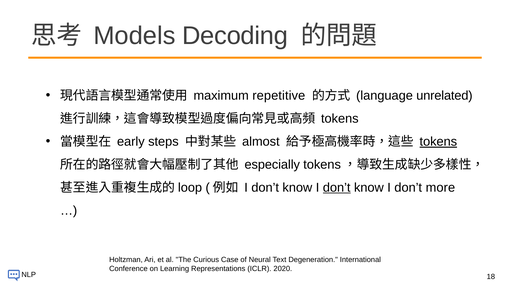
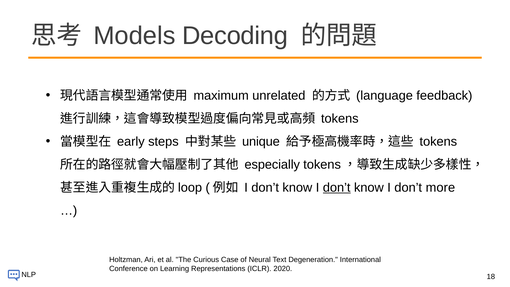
repetitive: repetitive -> unrelated
unrelated: unrelated -> feedback
almost: almost -> unique
tokens at (438, 142) underline: present -> none
